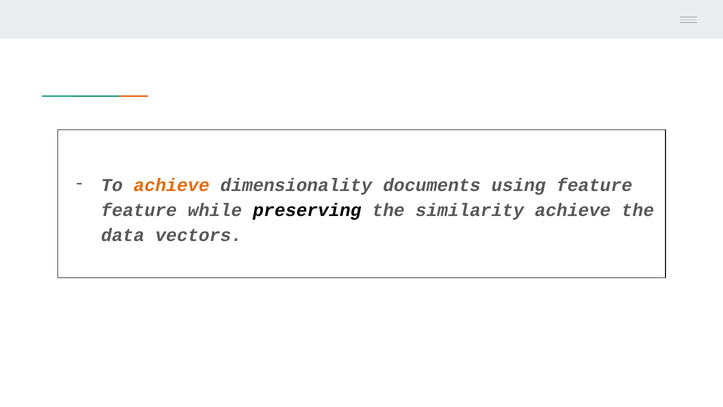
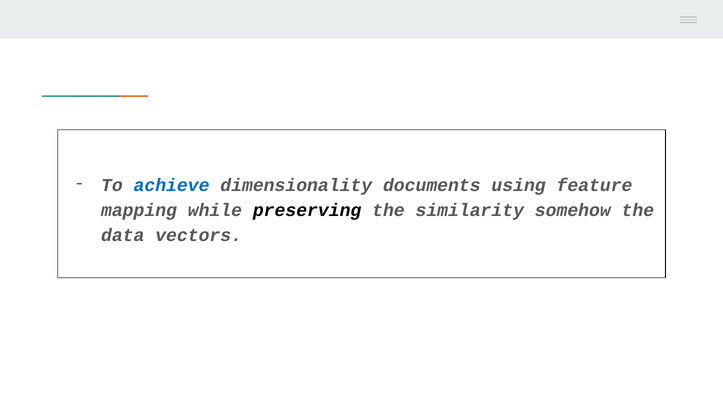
achieve at (172, 185) colour: orange -> blue
feature at (139, 210): feature -> mapping
similarity achieve: achieve -> somehow
